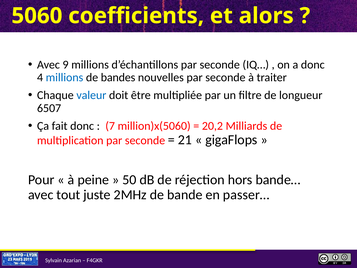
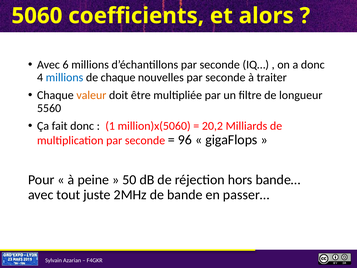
9: 9 -> 6
de bandes: bandes -> chaque
valeur colour: blue -> orange
6507: 6507 -> 5560
7: 7 -> 1
21: 21 -> 96
